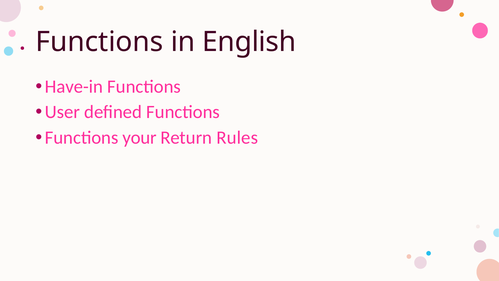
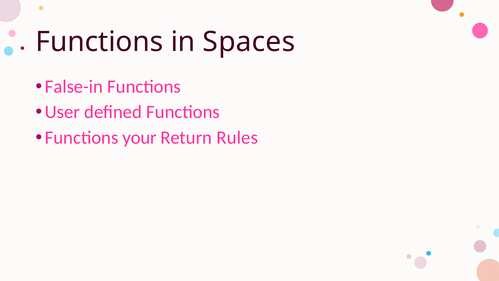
English: English -> Spaces
Have-in: Have-in -> False-in
